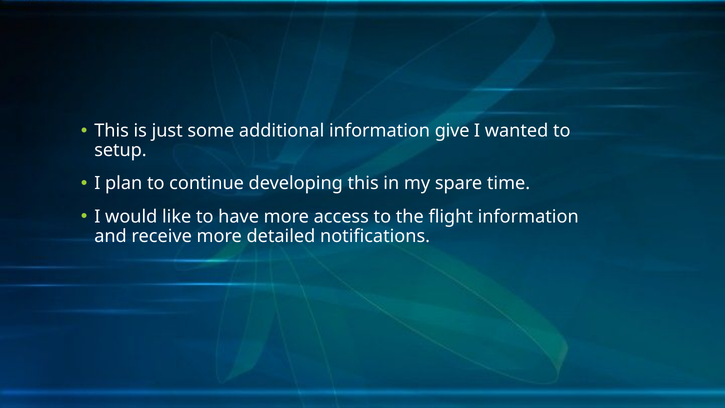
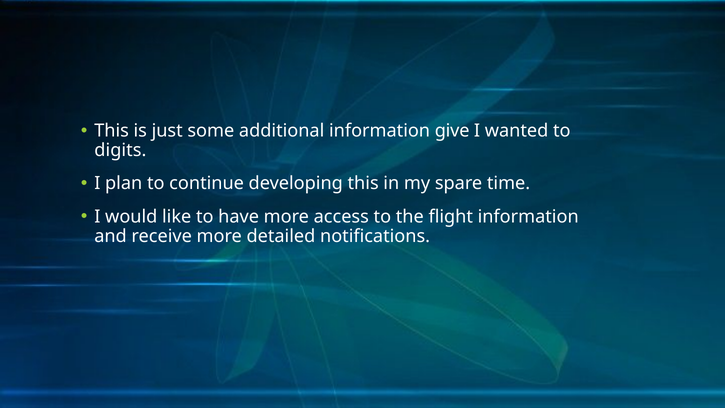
setup: setup -> digits
